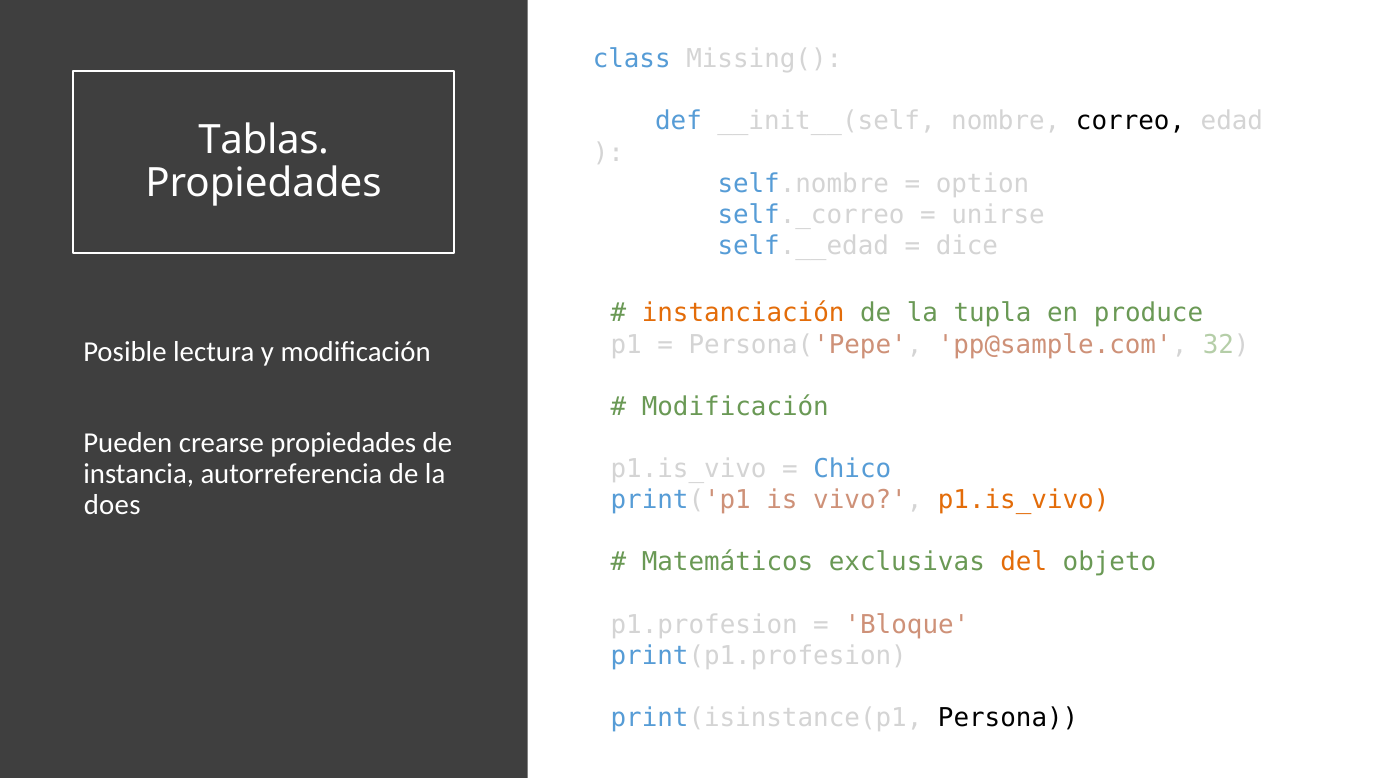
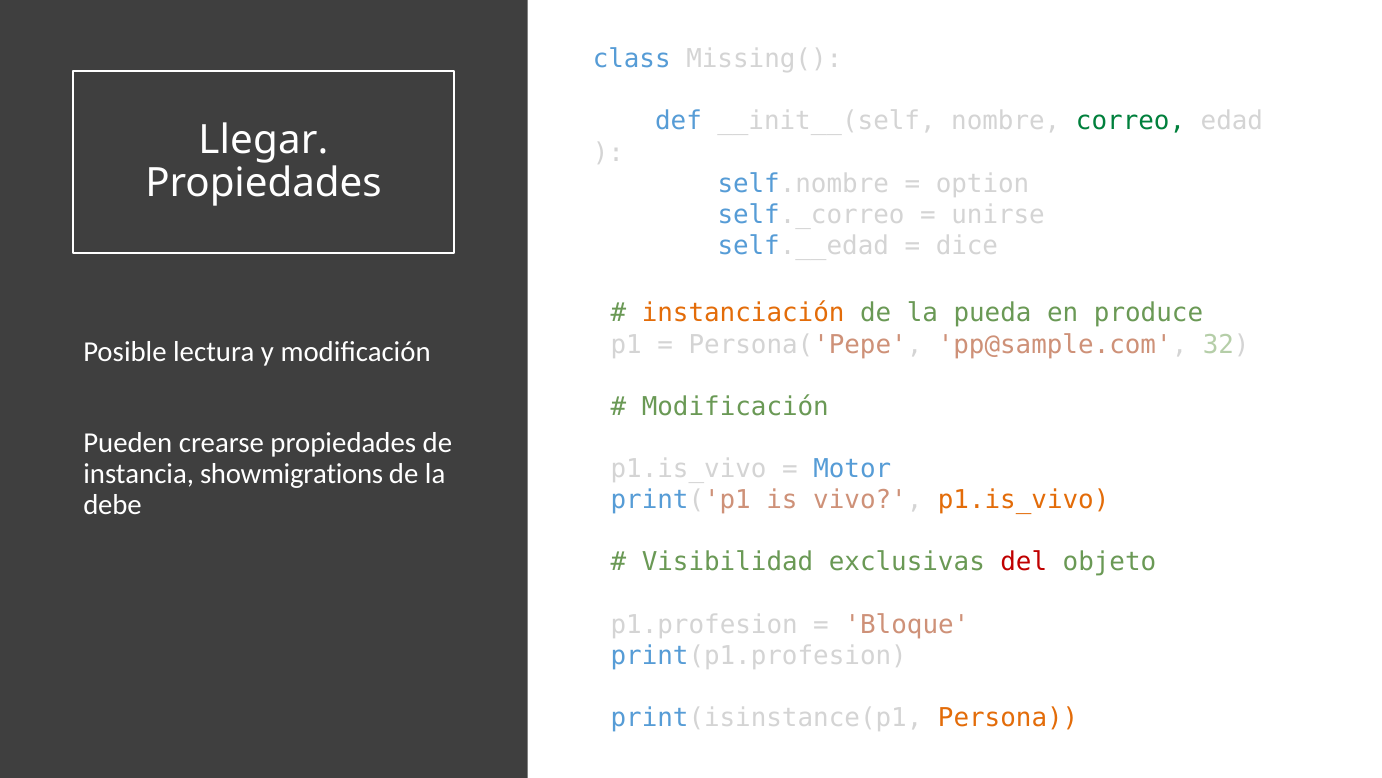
correo colour: black -> green
Tablas: Tablas -> Llegar
tupla: tupla -> pueda
Chico: Chico -> Motor
autorreferencia: autorreferencia -> showmigrations
does: does -> debe
Matemáticos: Matemáticos -> Visibilidad
del colour: orange -> red
Persona colour: black -> orange
